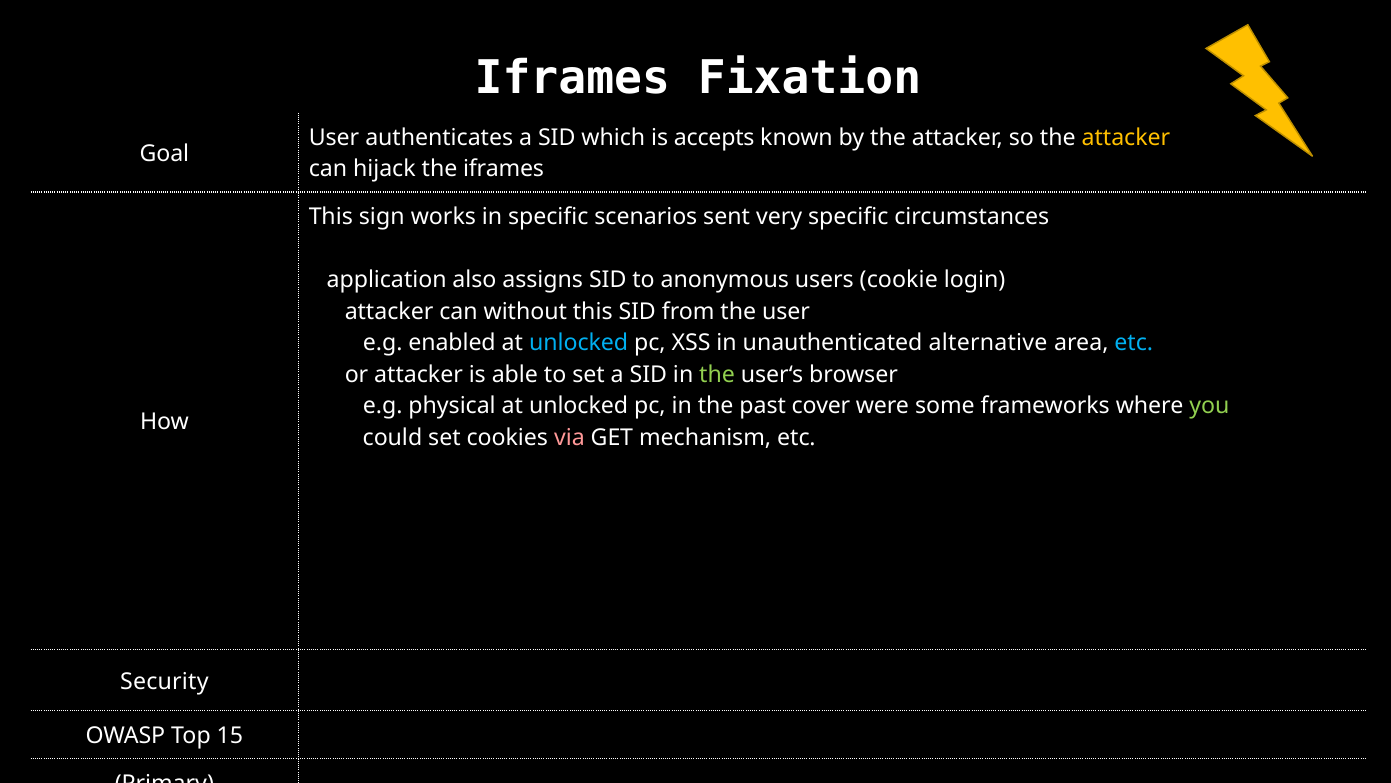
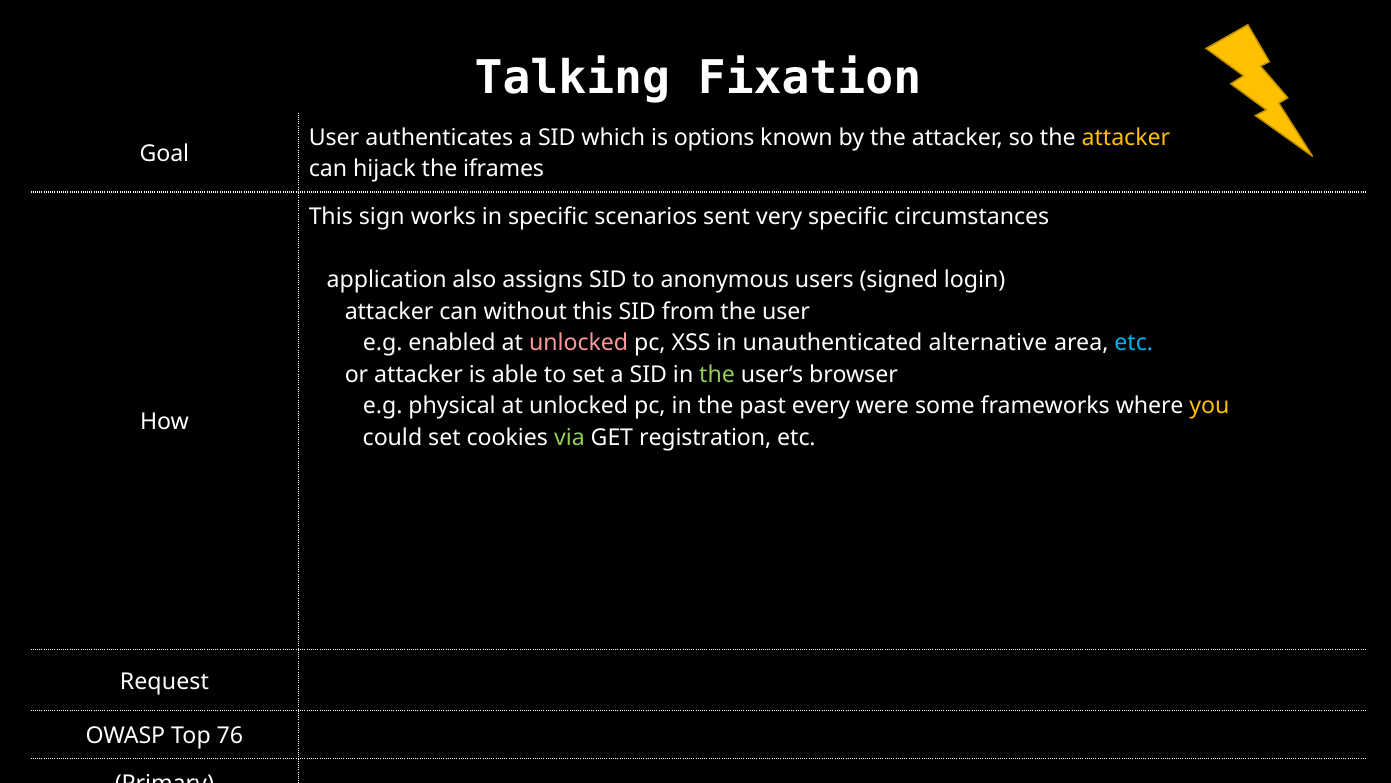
Iframes at (572, 78): Iframes -> Talking
accepts: accepts -> options
cookie: cookie -> signed
unlocked at (579, 343) colour: light blue -> pink
cover: cover -> every
you colour: light green -> yellow
via colour: pink -> light green
mechanism: mechanism -> registration
Security: Security -> Request
15: 15 -> 76
